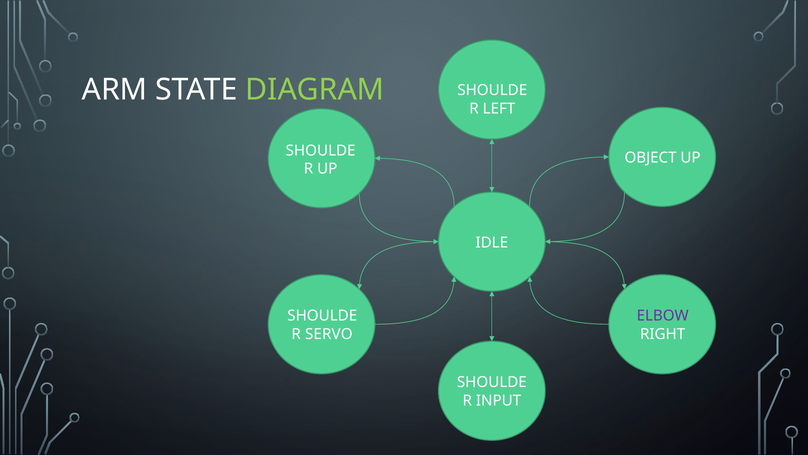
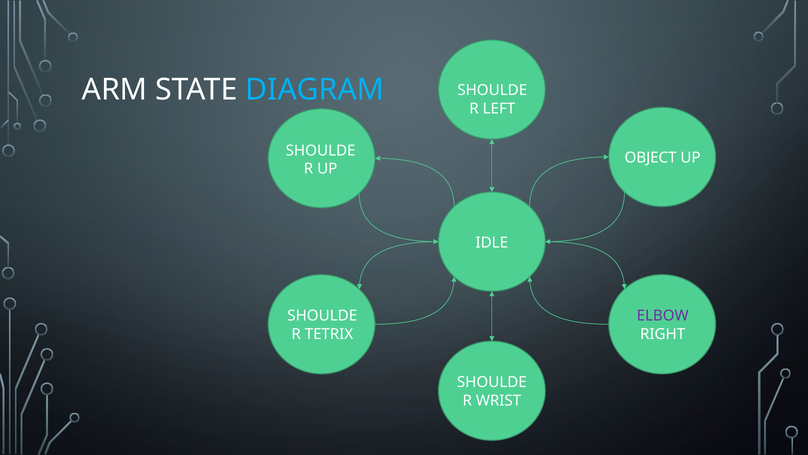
DIAGRAM colour: light green -> light blue
SERVO: SERVO -> TETRIX
INPUT: INPUT -> WRIST
